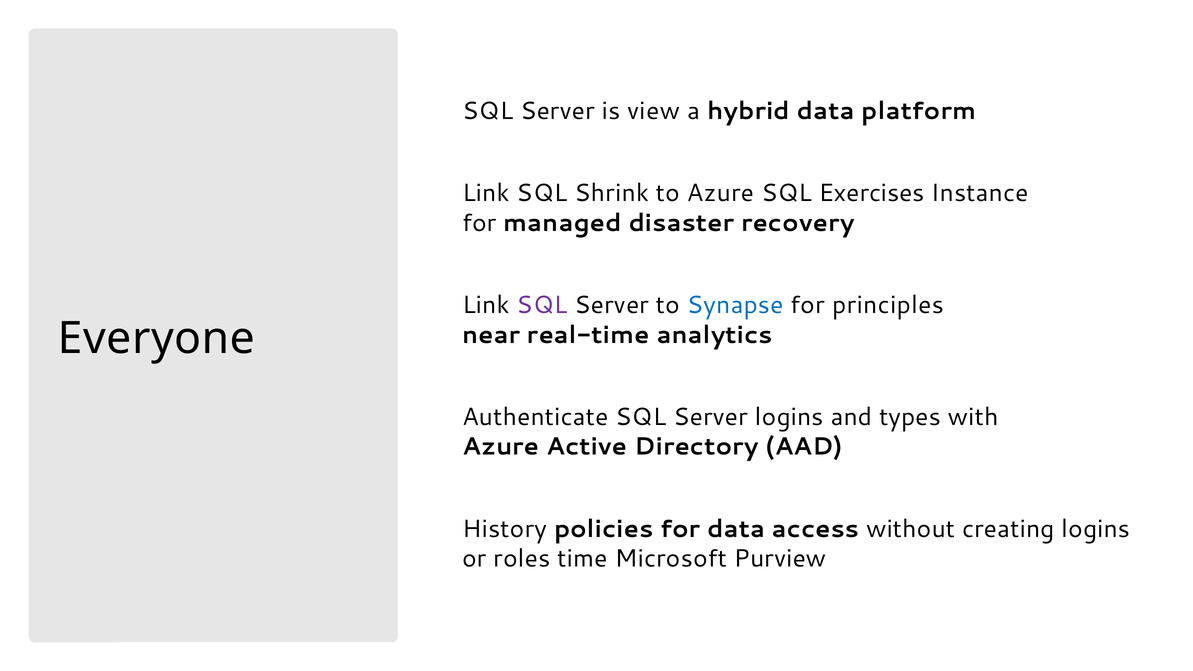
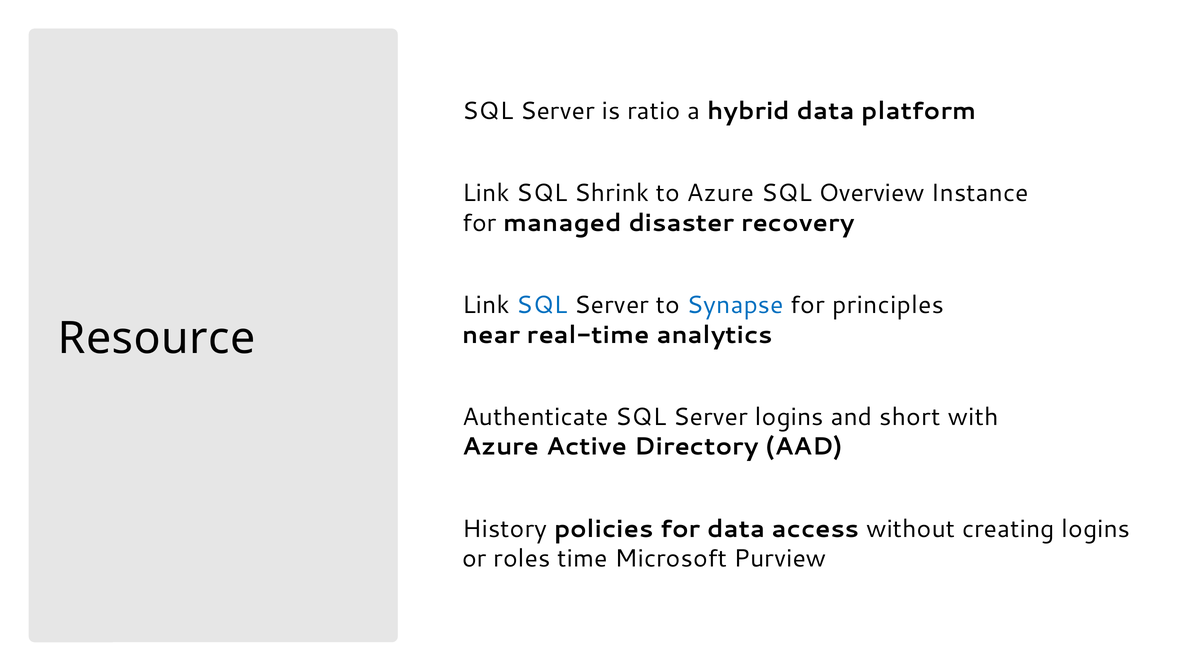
view: view -> ratio
Exercises: Exercises -> Overview
SQL at (542, 305) colour: purple -> blue
Everyone: Everyone -> Resource
types: types -> short
